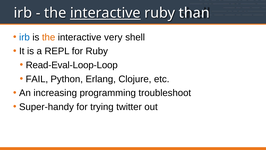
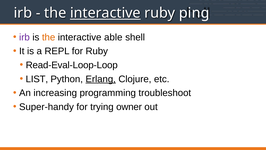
than: than -> ping
irb at (24, 37) colour: blue -> purple
very: very -> able
FAIL: FAIL -> LIST
Erlang underline: none -> present
twitter: twitter -> owner
